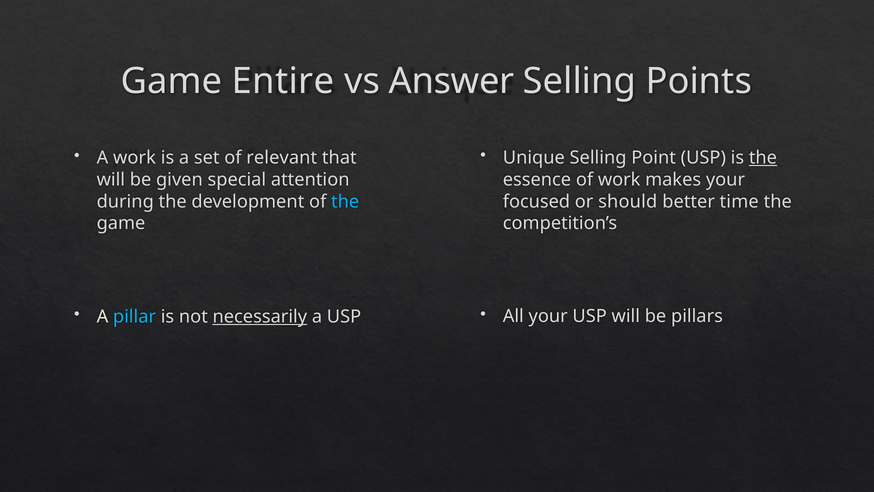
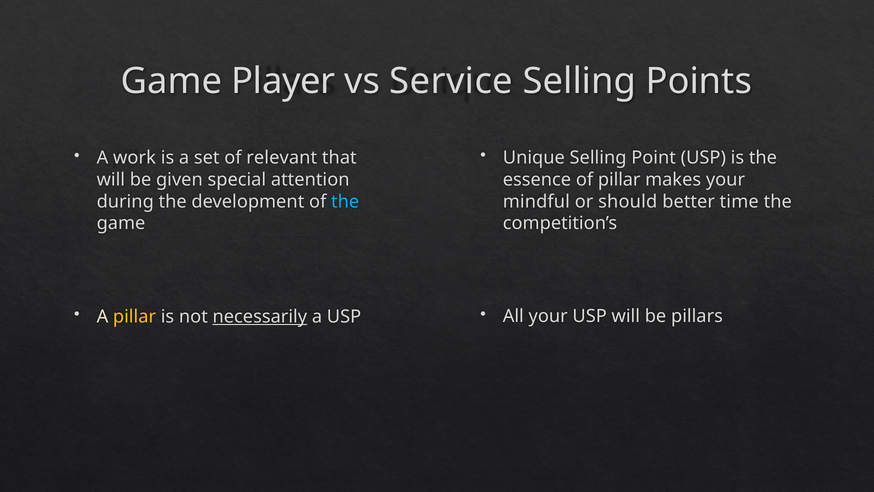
Entire: Entire -> Player
Answer: Answer -> Service
the at (763, 158) underline: present -> none
of work: work -> pillar
focused: focused -> mindful
pillar at (134, 316) colour: light blue -> yellow
